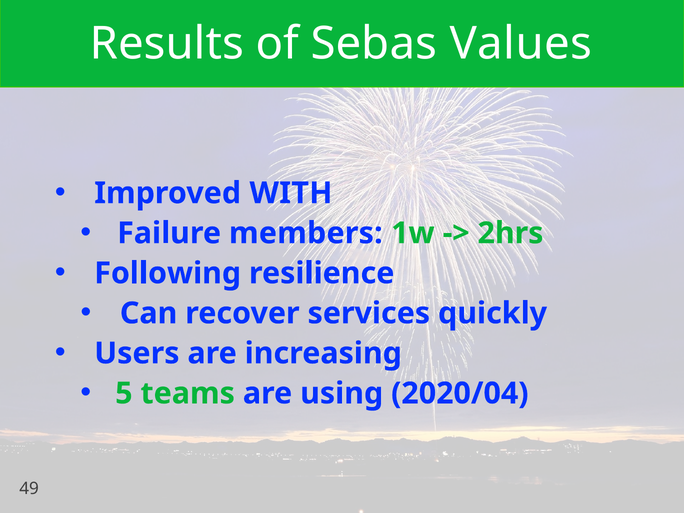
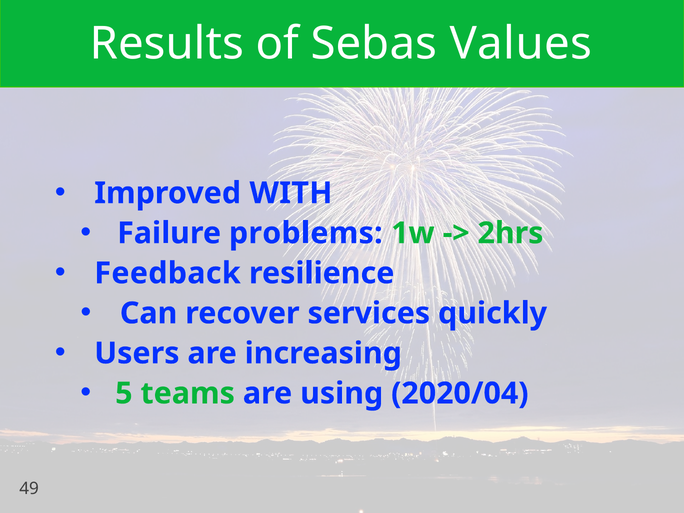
members: members -> problems
Following: Following -> Feedback
